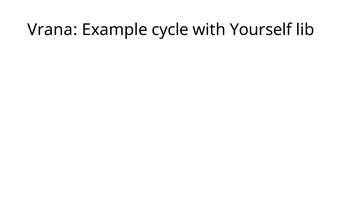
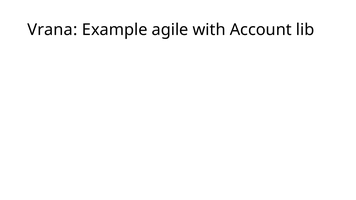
cycle: cycle -> agile
Yourself: Yourself -> Account
